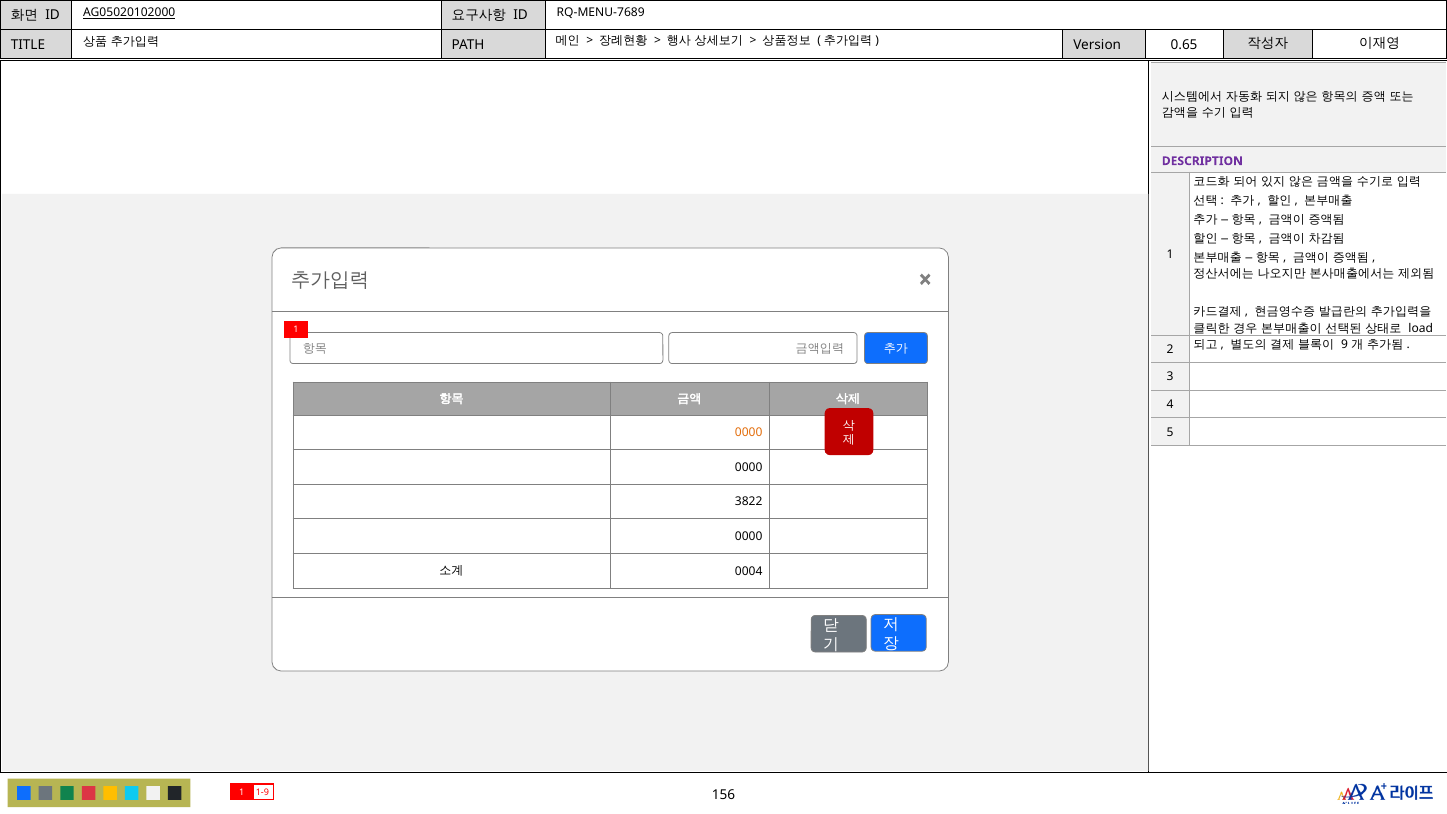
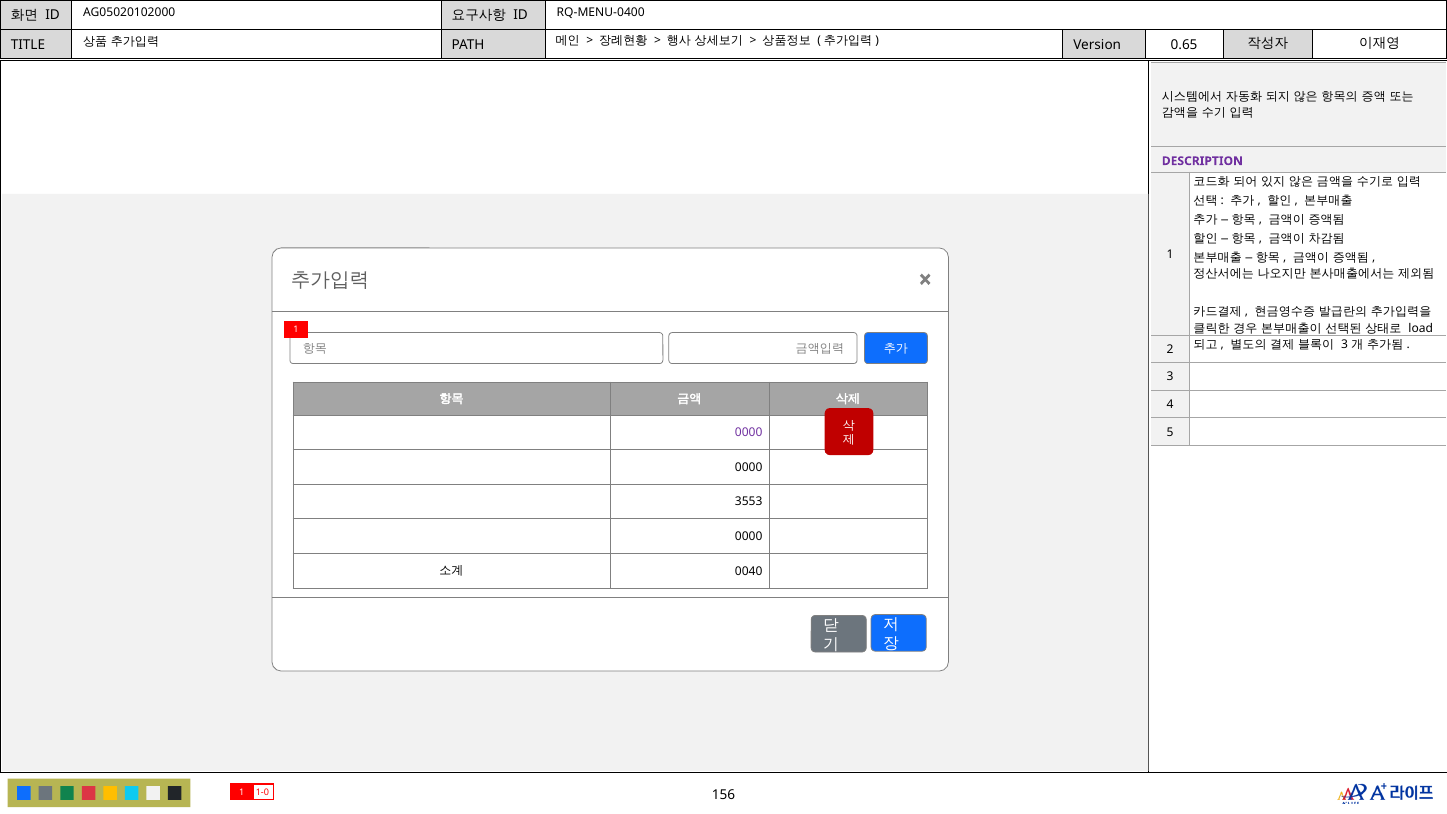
RQ-MENU-7689: RQ-MENU-7689 -> RQ-MENU-0400
AG05020102000 underline: present -> none
9 at (1345, 345): 9 -> 3
0000 at (749, 433) colour: orange -> purple
3822: 3822 -> 3553
0004: 0004 -> 0040
1-9: 1-9 -> 1-0
